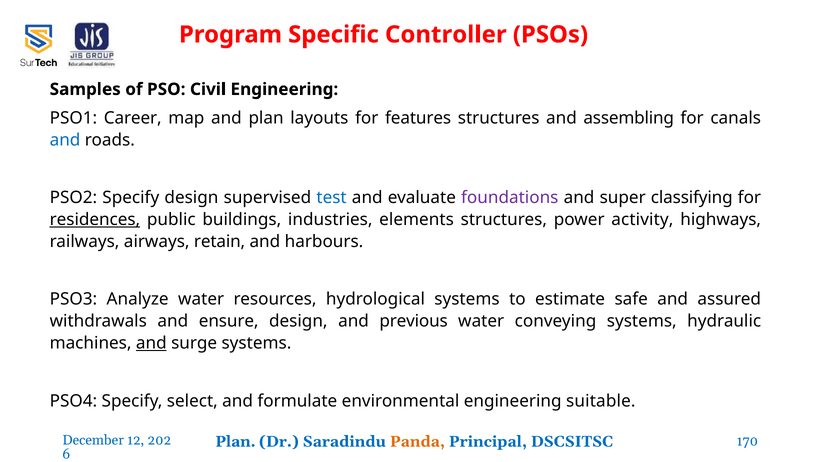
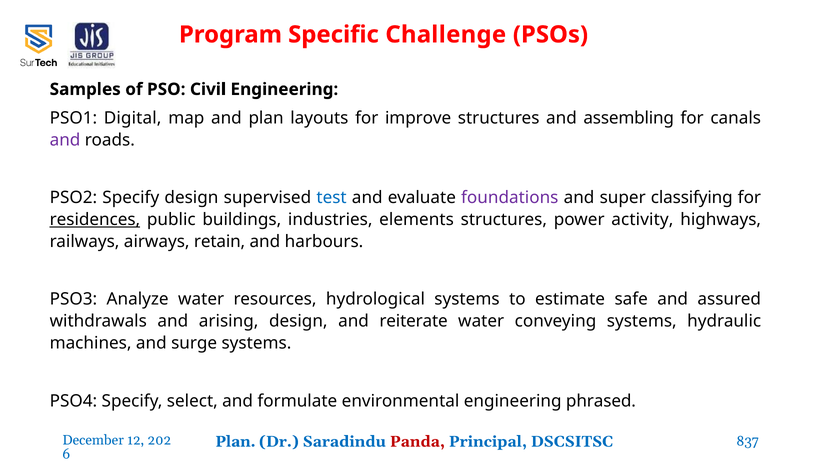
Controller: Controller -> Challenge
Career: Career -> Digital
features: features -> improve
and at (65, 140) colour: blue -> purple
ensure: ensure -> arising
previous: previous -> reiterate
and at (151, 343) underline: present -> none
suitable: suitable -> phrased
Panda colour: orange -> red
170: 170 -> 837
